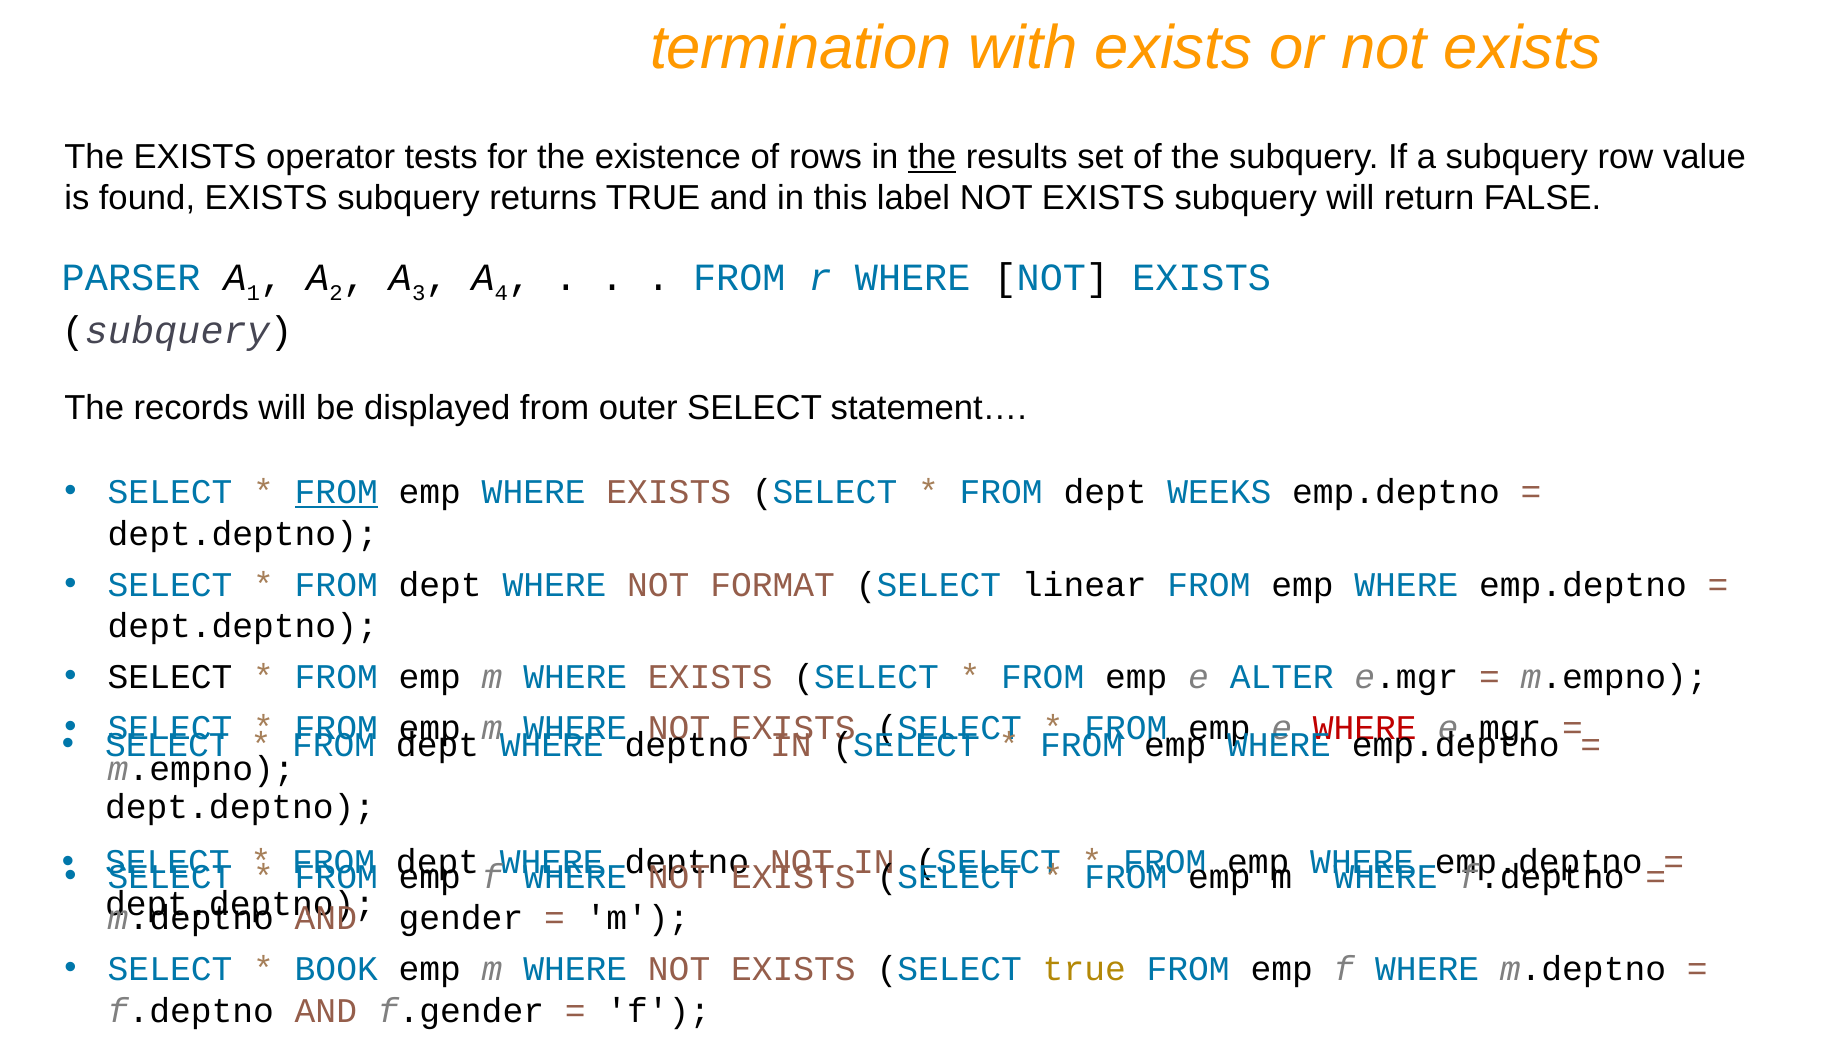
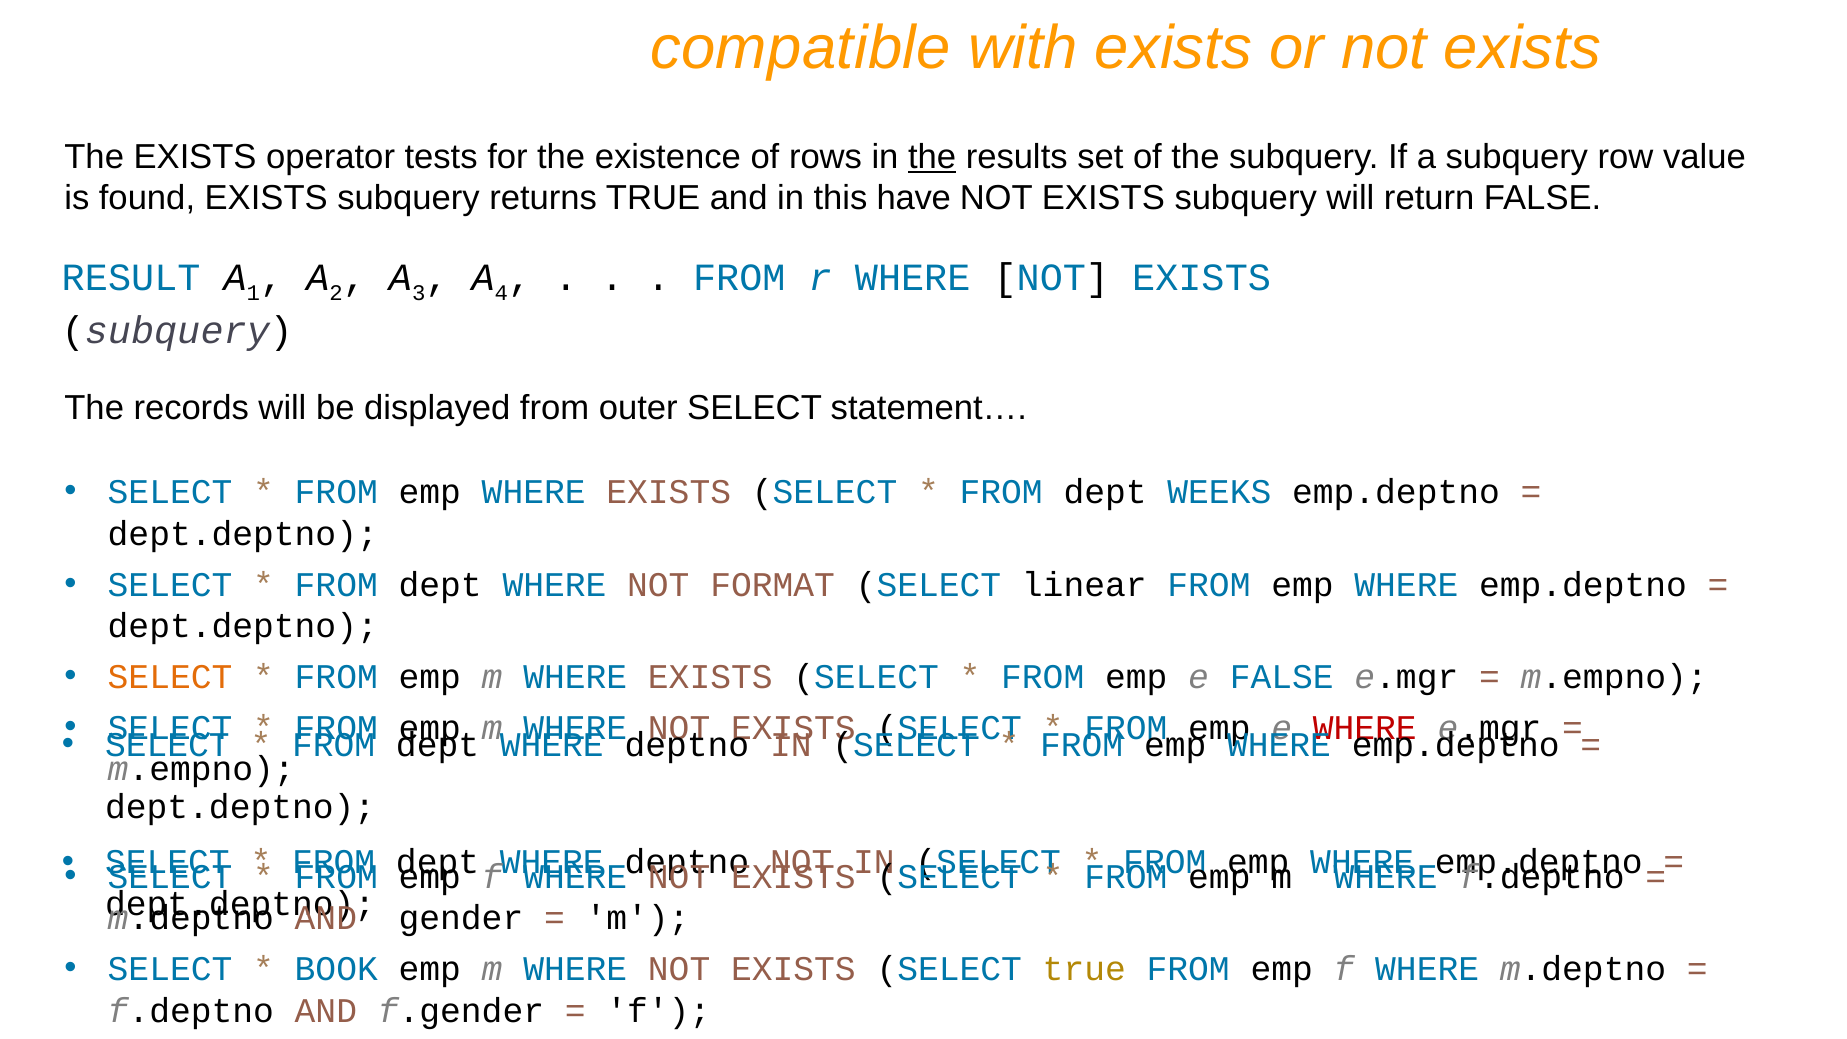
termination: termination -> compatible
label: label -> have
PARSER: PARSER -> RESULT
FROM at (336, 492) underline: present -> none
SELECT at (170, 677) colour: black -> orange
e ALTER: ALTER -> FALSE
